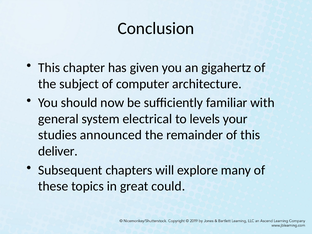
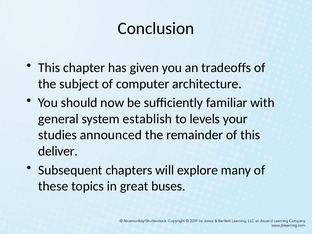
gigahertz: gigahertz -> tradeoffs
electrical: electrical -> establish
could: could -> buses
